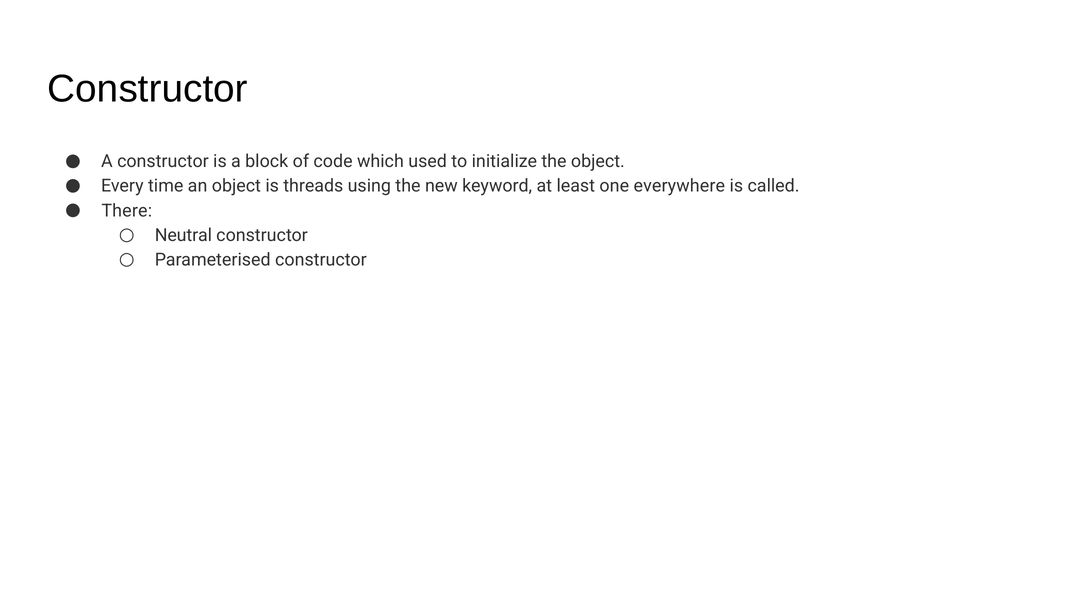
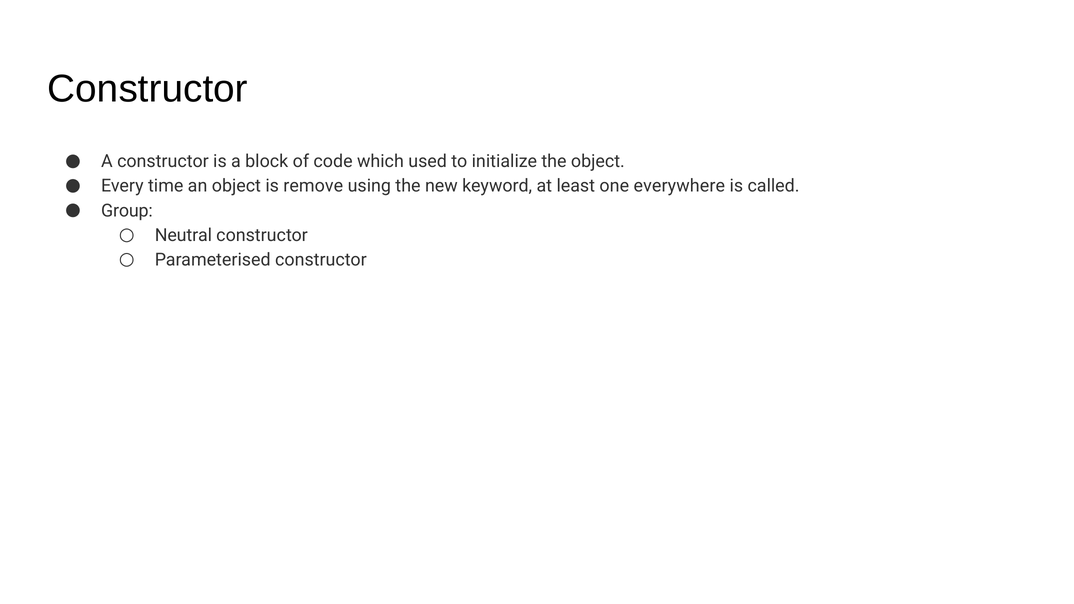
threads: threads -> remove
There: There -> Group
